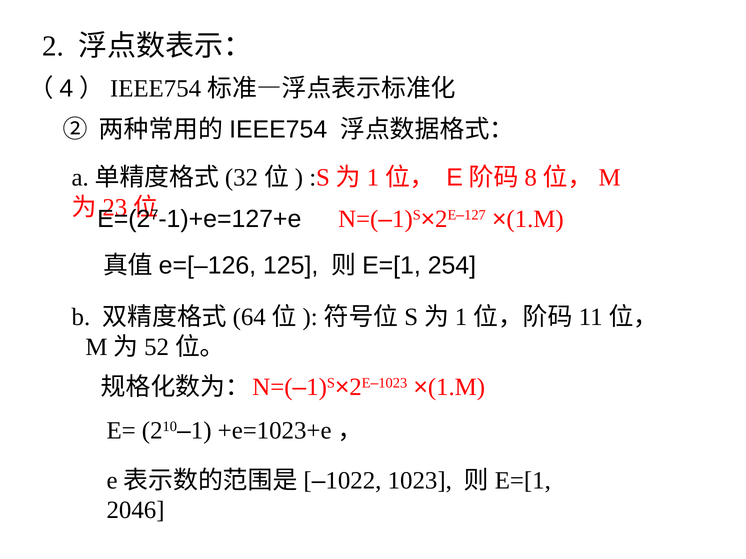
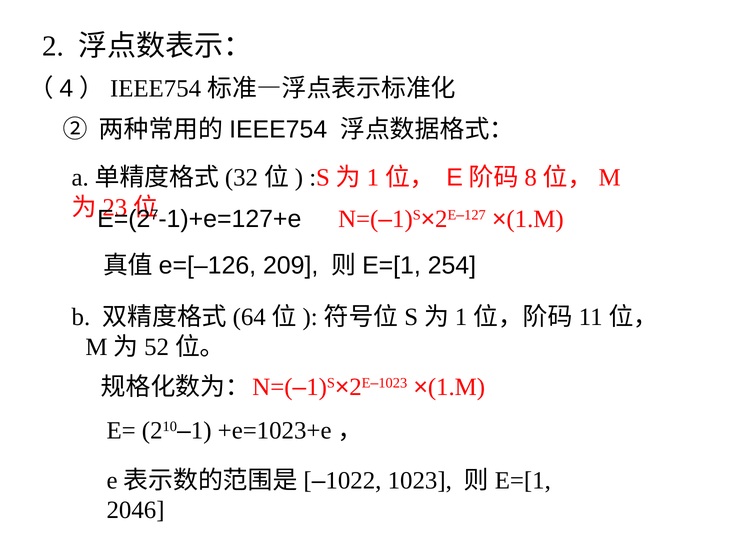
125: 125 -> 209
